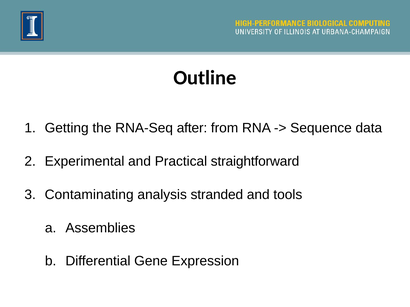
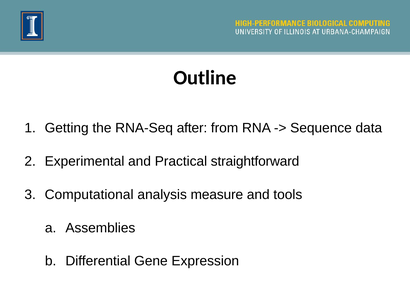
Contaminating: Contaminating -> Computational
stranded: stranded -> measure
